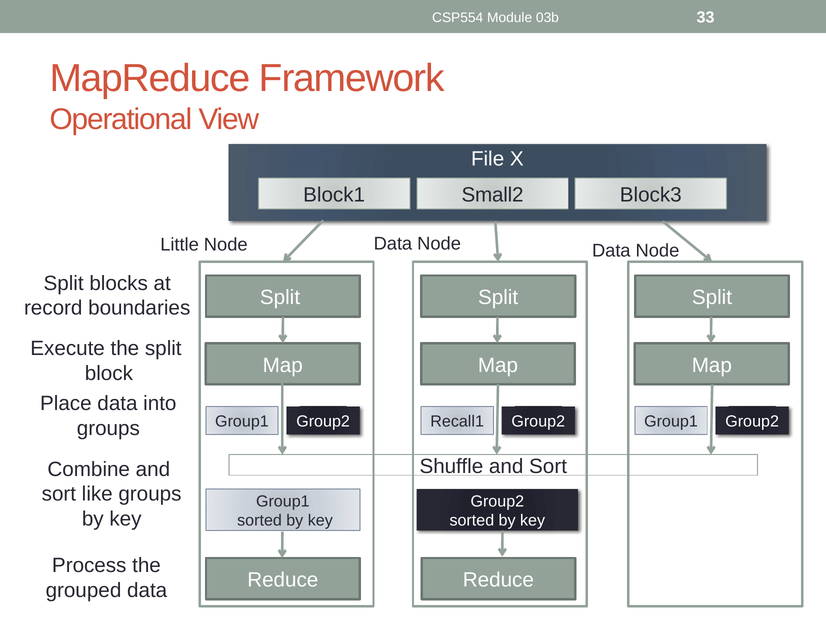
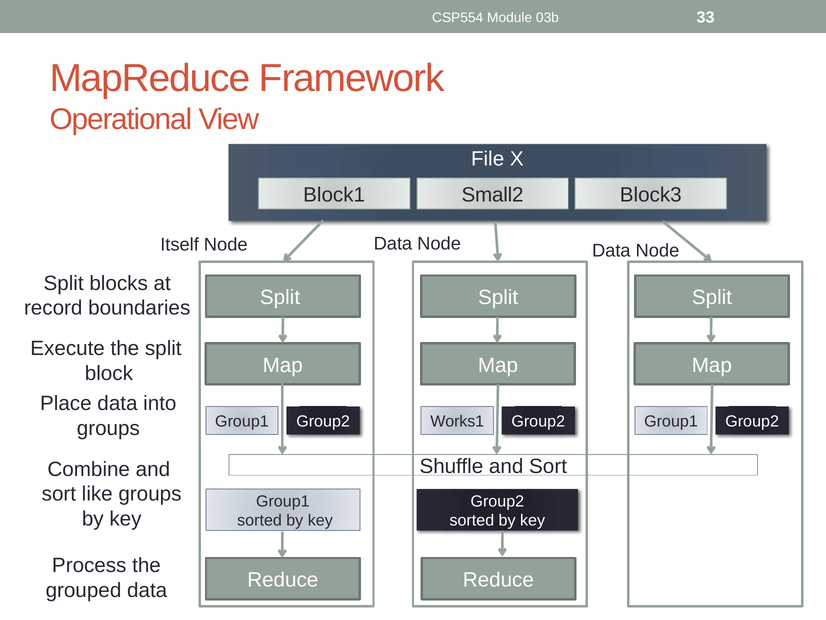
Little: Little -> Itself
Recall1: Recall1 -> Works1
